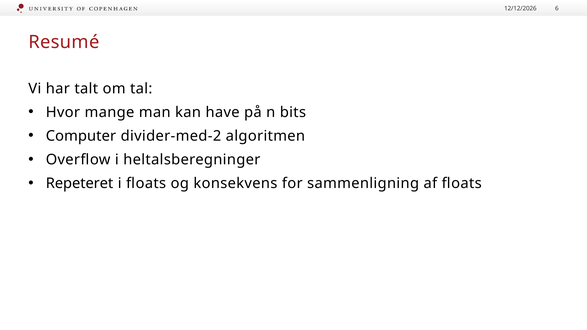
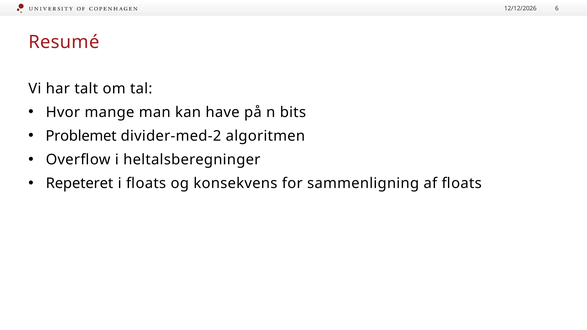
Computer: Computer -> Problemet
